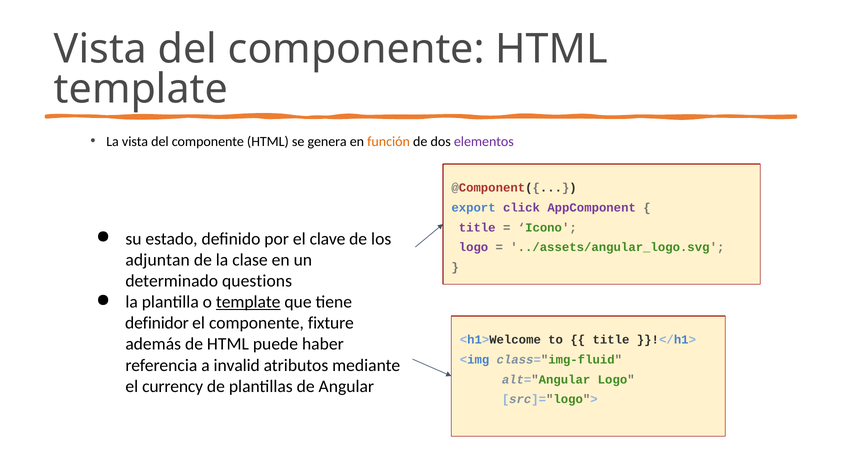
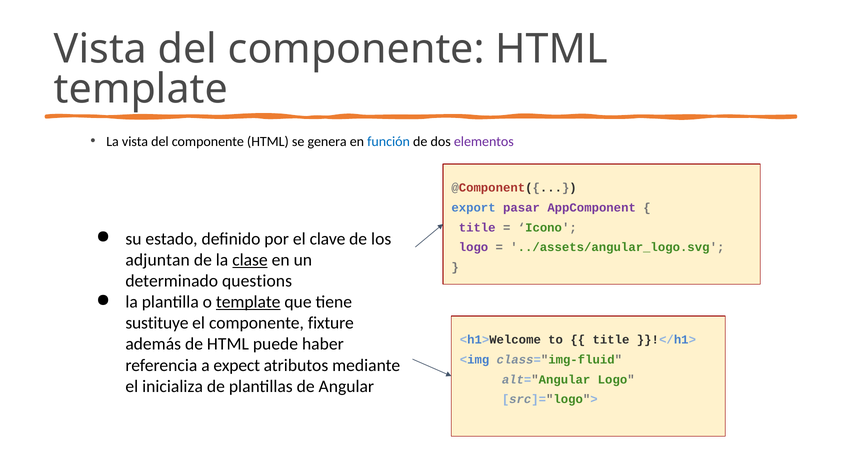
función colour: orange -> blue
click: click -> pasar
clase underline: none -> present
definidor: definidor -> sustituye
invalid: invalid -> expect
currency: currency -> inicializa
